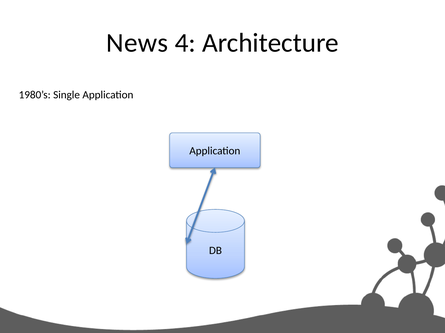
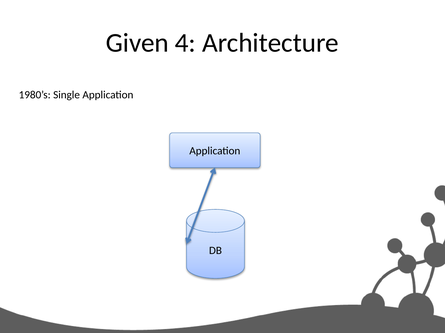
News: News -> Given
